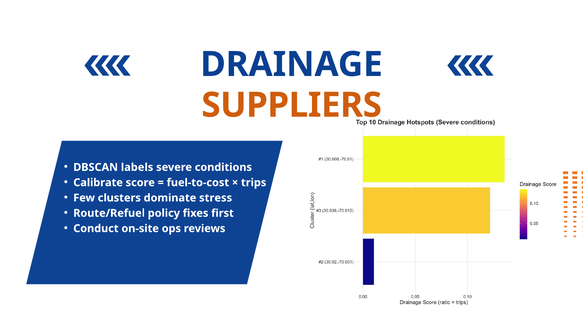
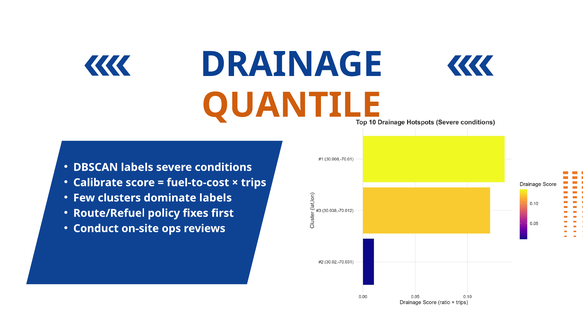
SUPPLIERS: SUPPLIERS -> QUANTILE
dominate stress: stress -> labels
